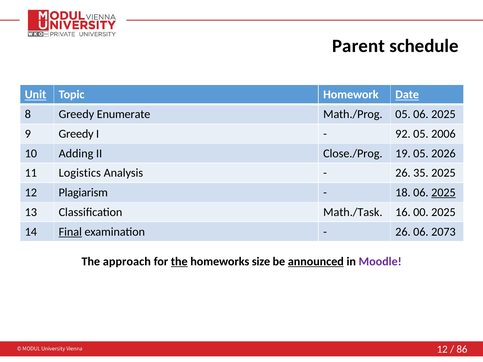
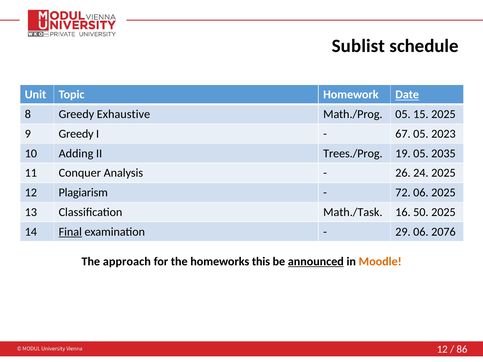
Parent: Parent -> Sublist
Unit underline: present -> none
Enumerate: Enumerate -> Exhaustive
05 06: 06 -> 15
92: 92 -> 67
2006: 2006 -> 2023
Close./Prog: Close./Prog -> Trees./Prog
2026: 2026 -> 2035
Logistics: Logistics -> Conquer
35: 35 -> 24
18: 18 -> 72
2025 at (443, 193) underline: present -> none
00: 00 -> 50
26 at (403, 232): 26 -> 29
2073: 2073 -> 2076
the at (179, 262) underline: present -> none
size: size -> this
Moodle colour: purple -> orange
